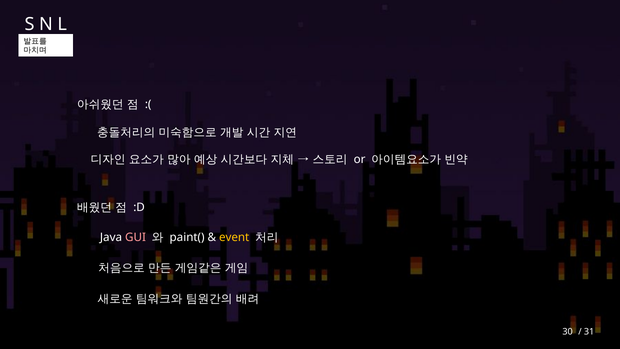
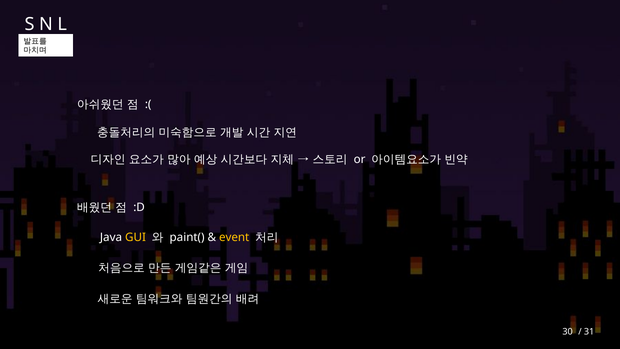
GUI colour: pink -> yellow
